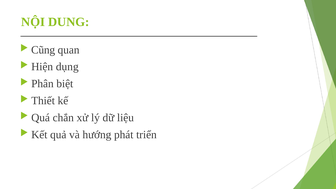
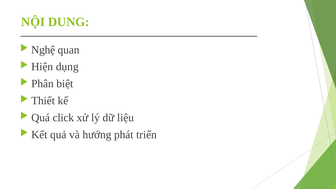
Cũng: Cũng -> Nghệ
chắn: chắn -> click
